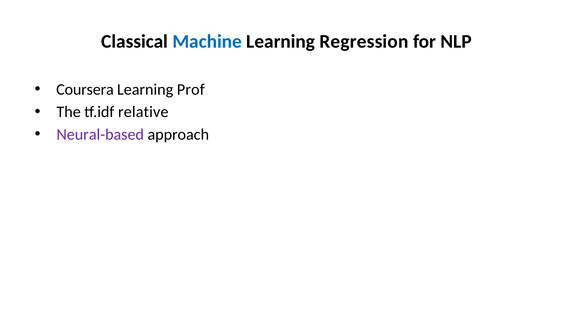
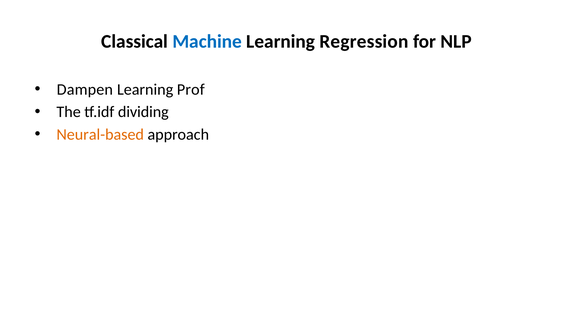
Coursera: Coursera -> Dampen
relative: relative -> dividing
Neural-based colour: purple -> orange
